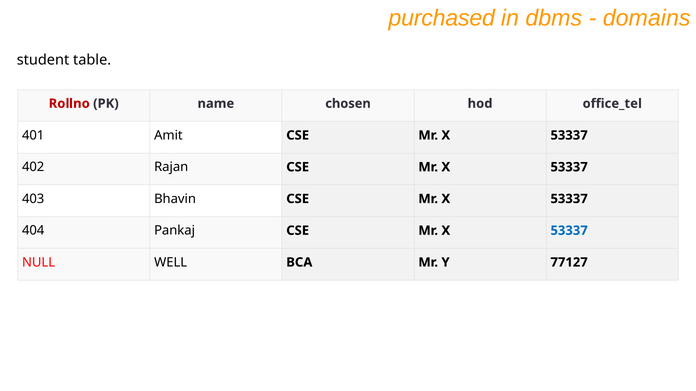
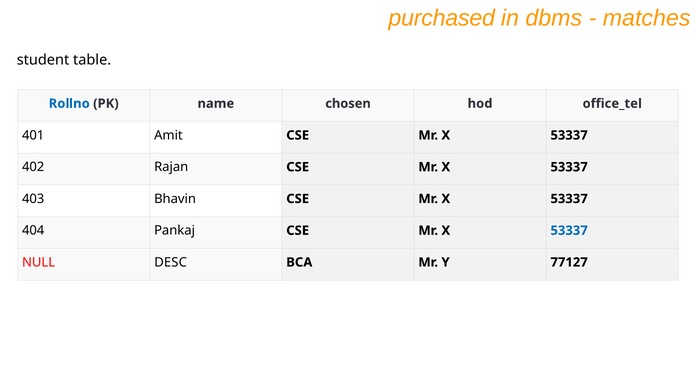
domains: domains -> matches
Rollno colour: red -> blue
WELL: WELL -> DESC
